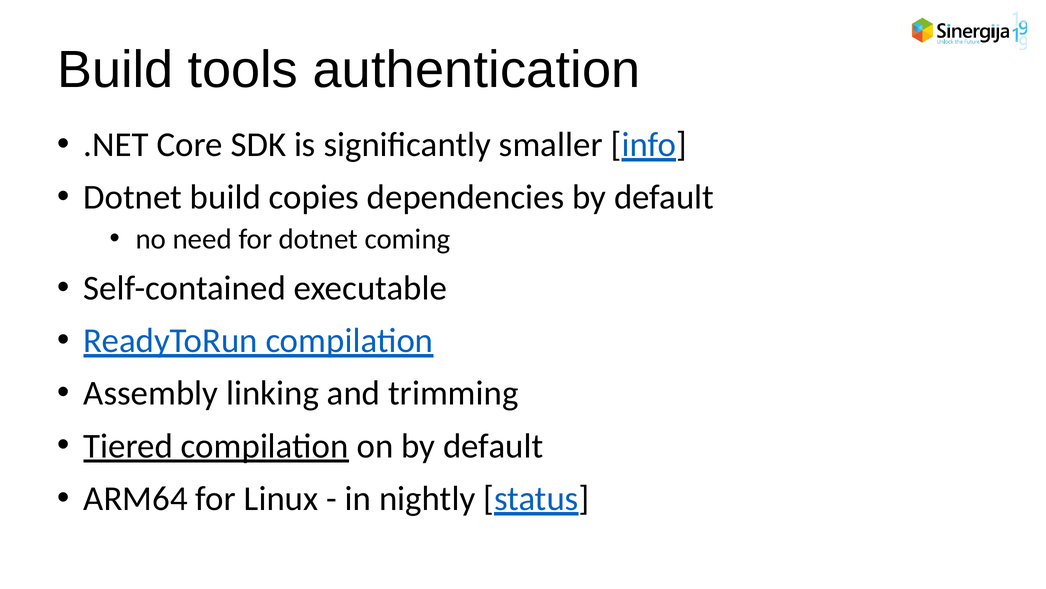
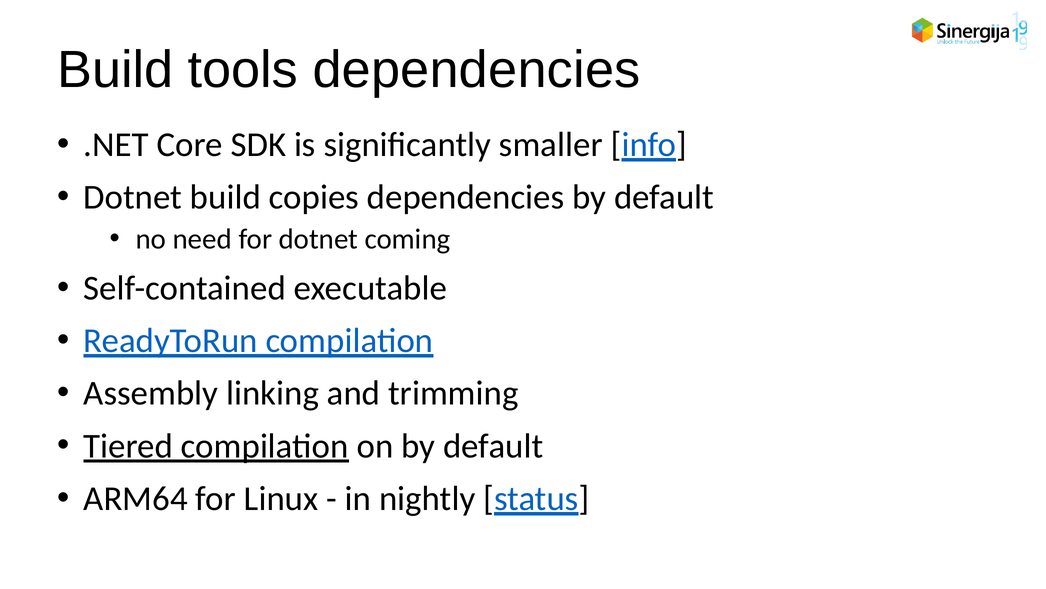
tools authentication: authentication -> dependencies
